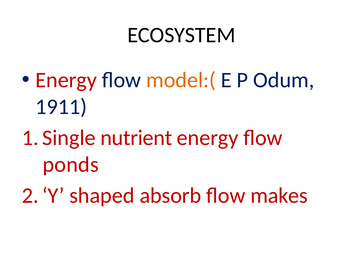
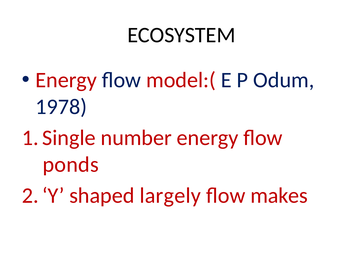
model:( colour: orange -> red
1911: 1911 -> 1978
nutrient: nutrient -> number
absorb: absorb -> largely
